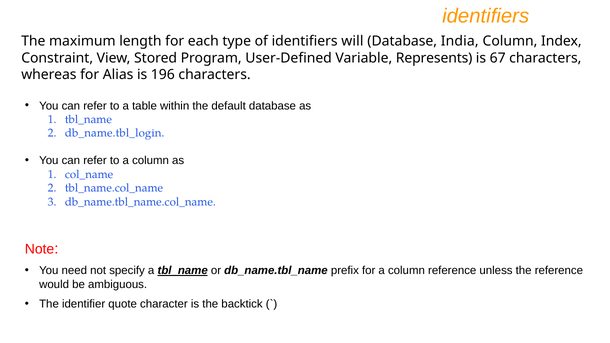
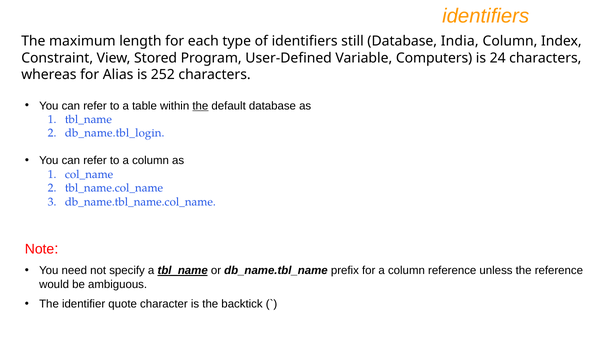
will: will -> still
Represents: Represents -> Computers
67: 67 -> 24
196: 196 -> 252
the at (200, 106) underline: none -> present
